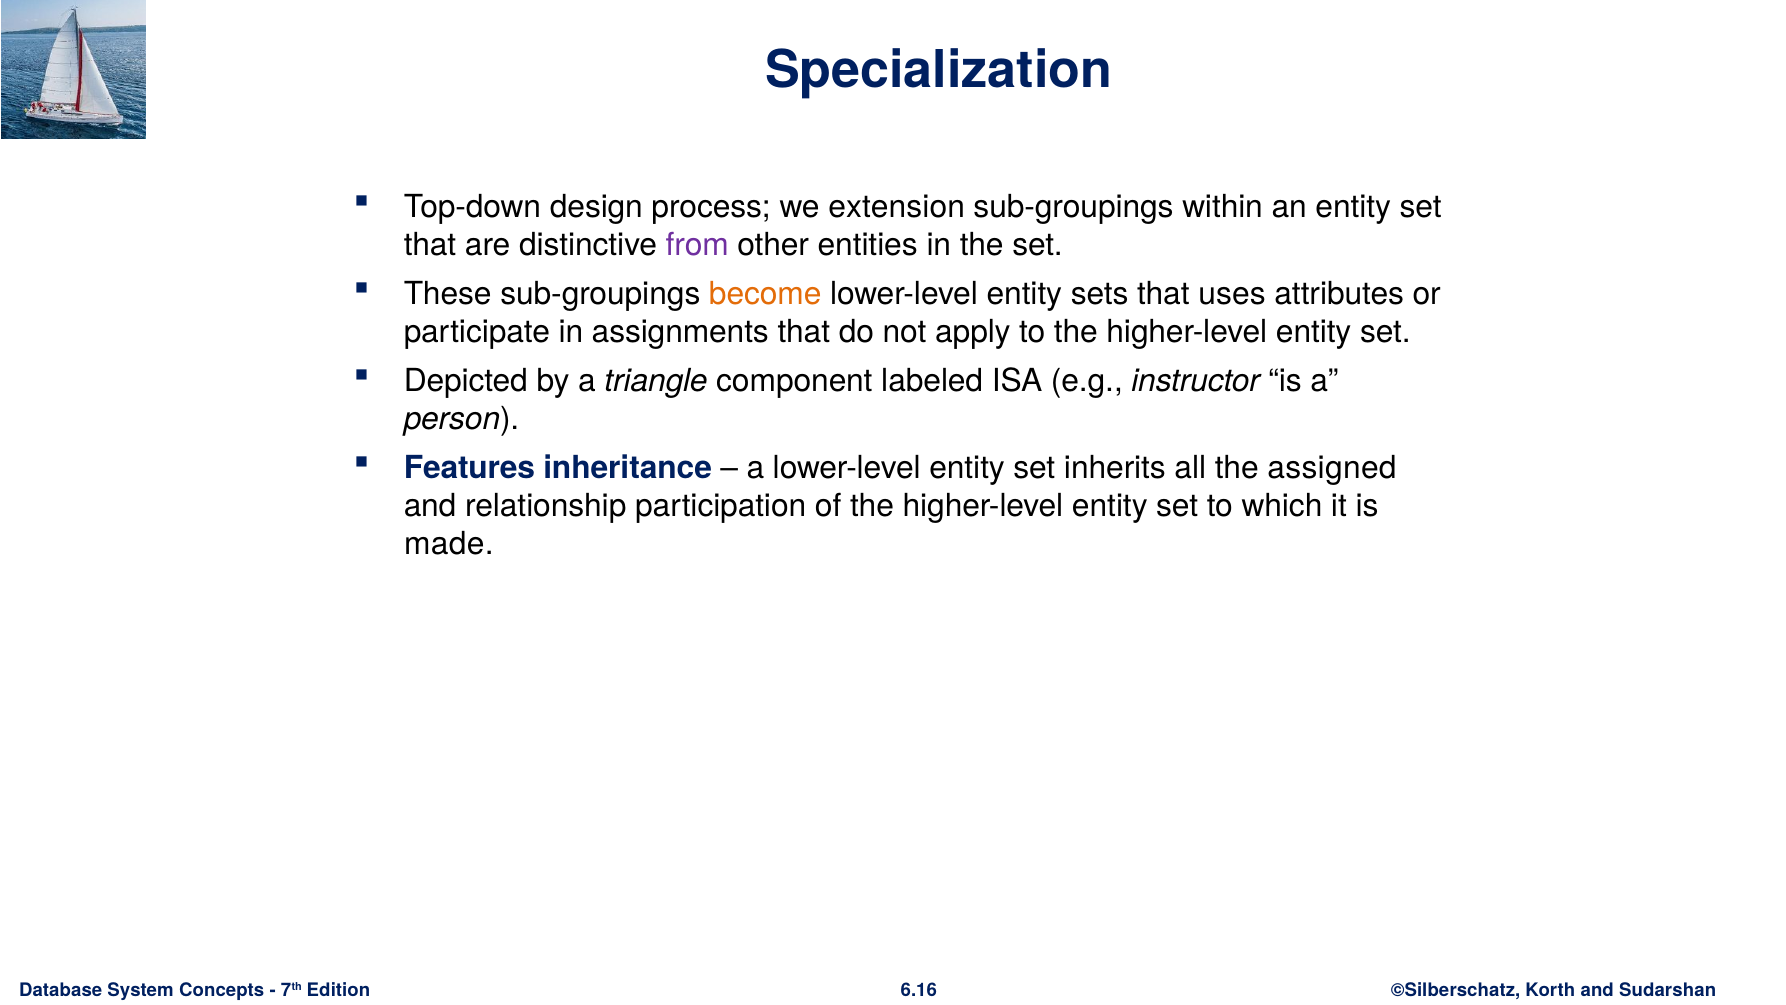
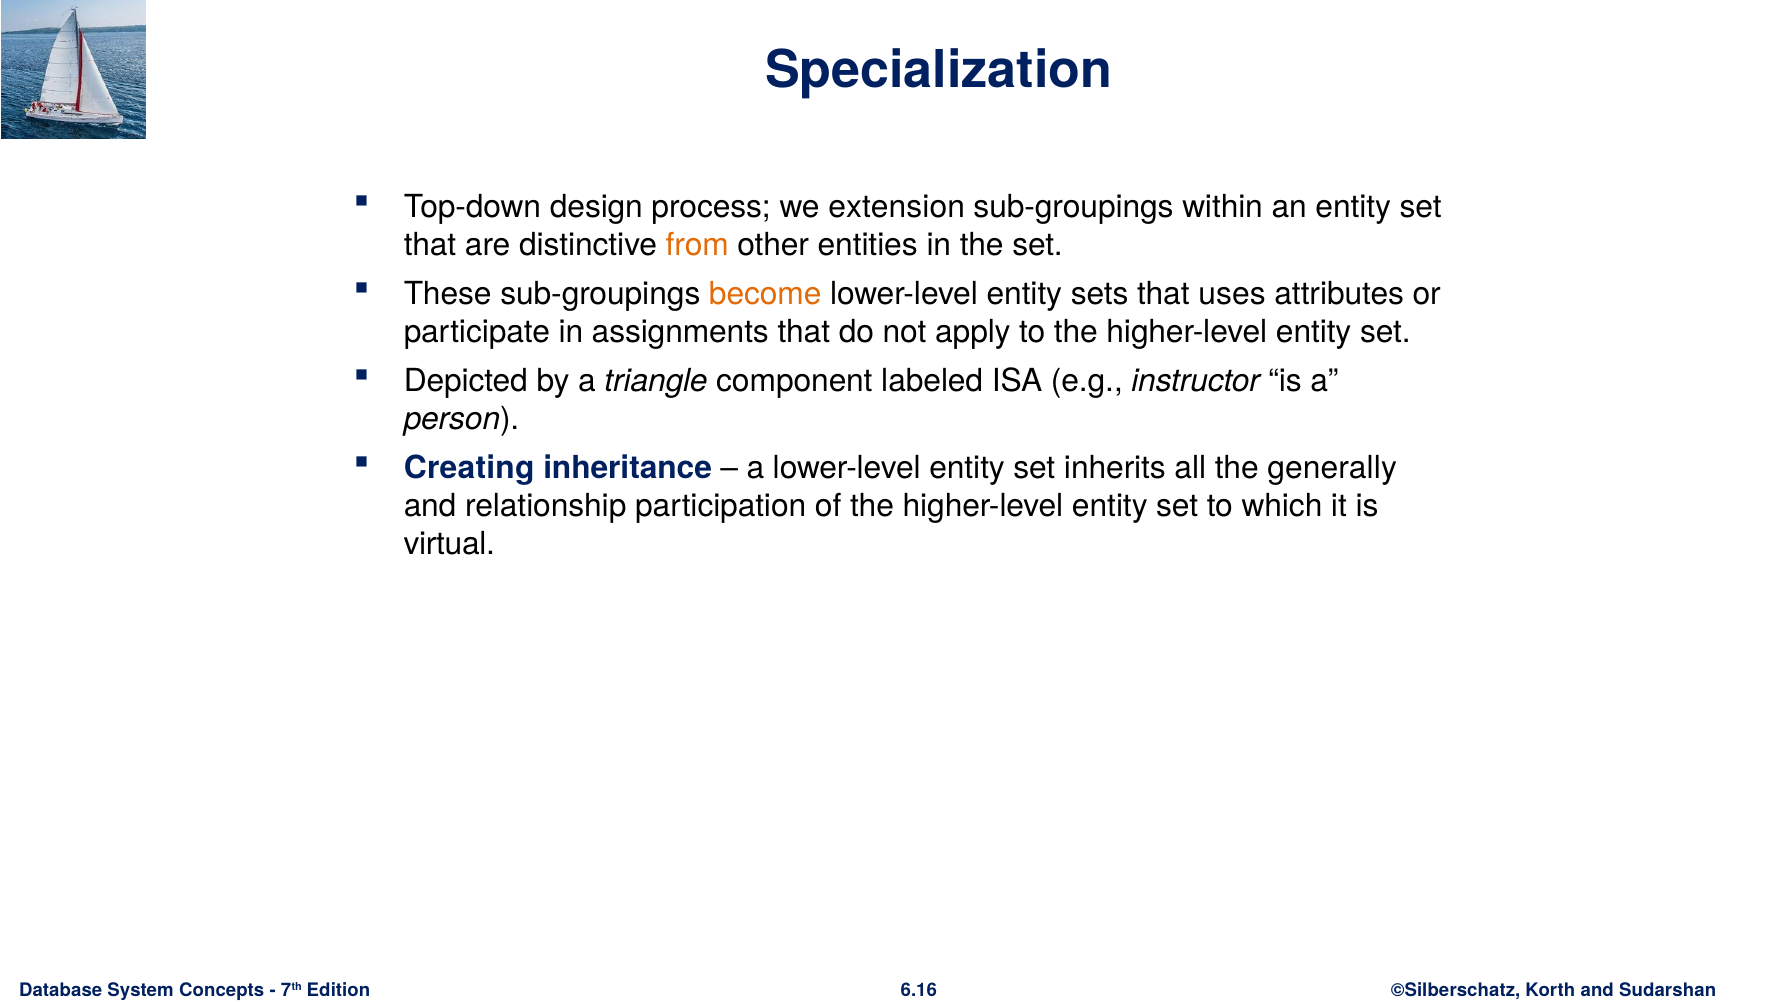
from colour: purple -> orange
Features: Features -> Creating
assigned: assigned -> generally
made: made -> virtual
